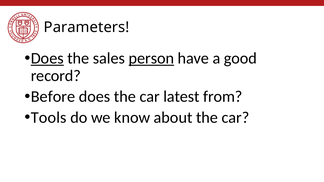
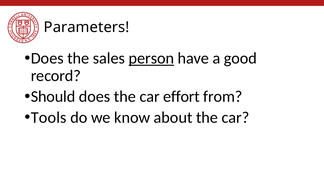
Does at (47, 58) underline: present -> none
Before: Before -> Should
latest: latest -> effort
